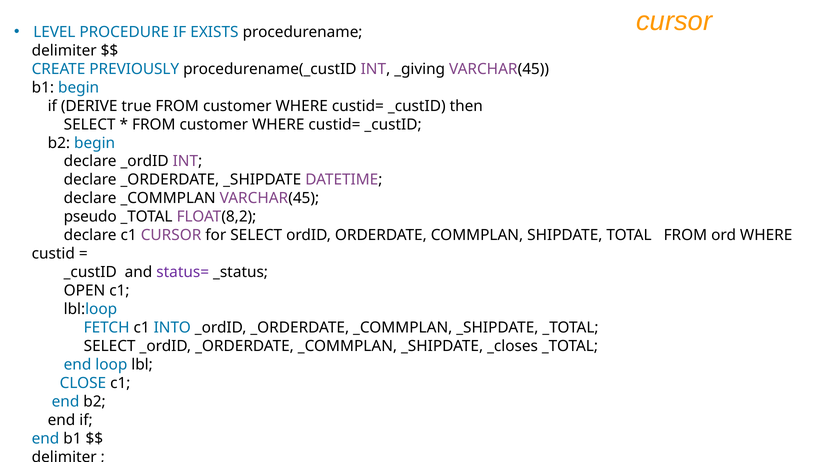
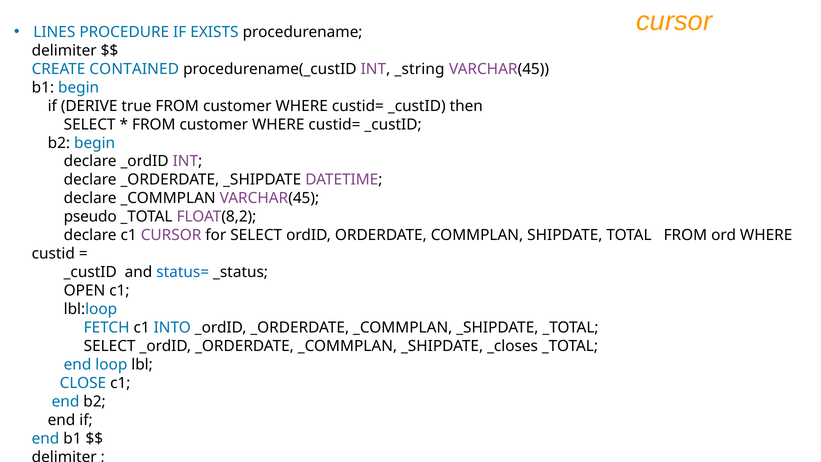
LEVEL: LEVEL -> LINES
PREVIOUSLY: PREVIOUSLY -> CONTAINED
_giving: _giving -> _string
status= colour: purple -> blue
